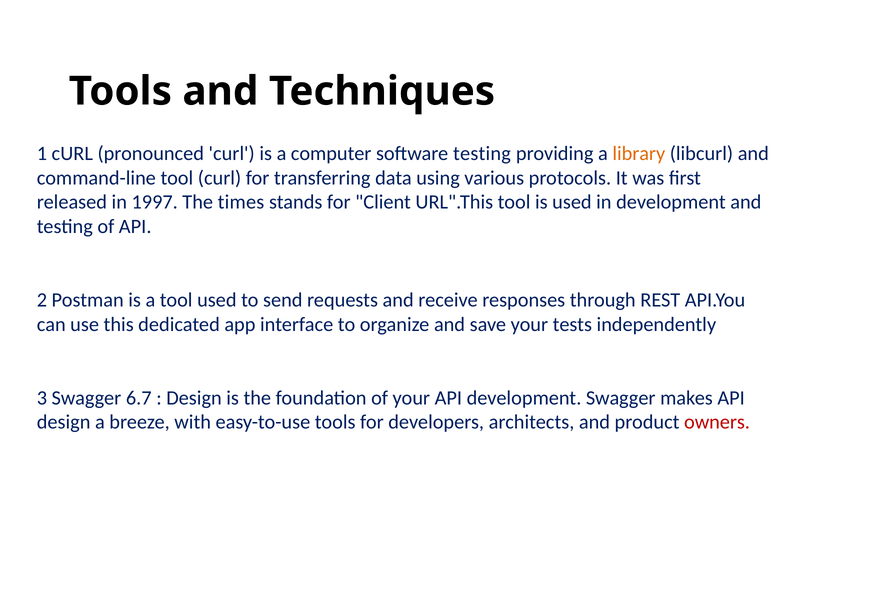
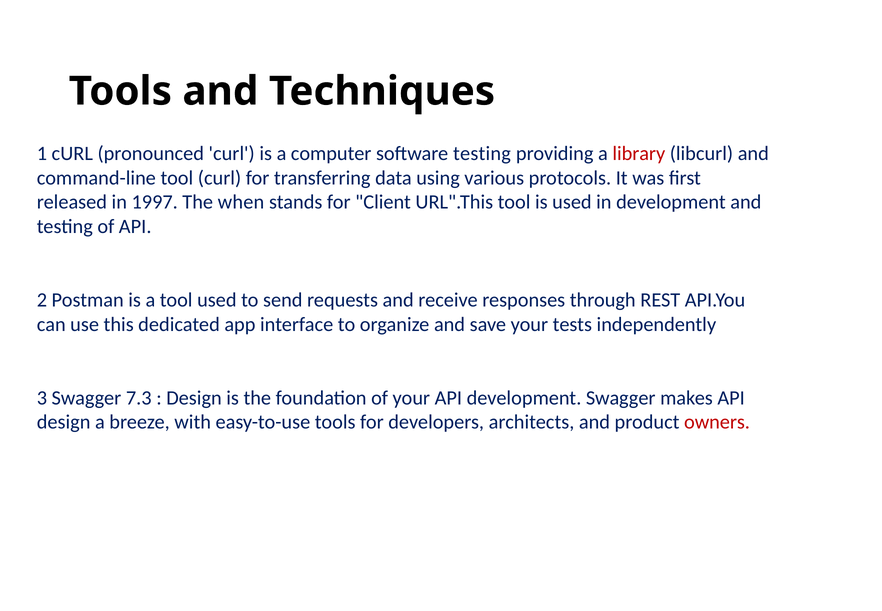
library colour: orange -> red
times: times -> when
6.7: 6.7 -> 7.3
